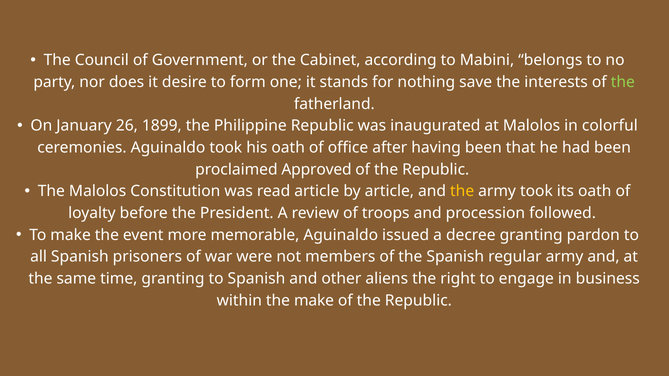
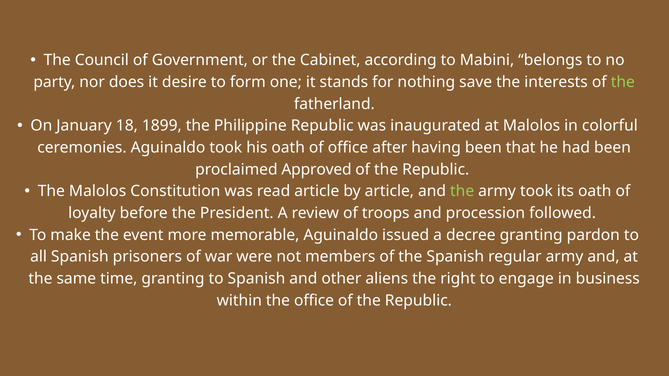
26: 26 -> 18
the at (462, 191) colour: yellow -> light green
the make: make -> office
